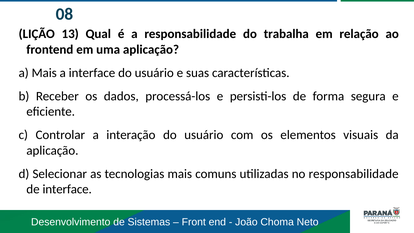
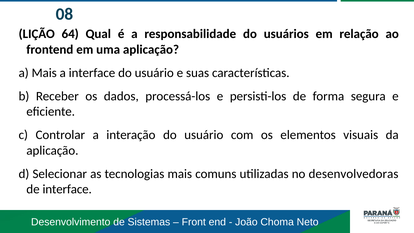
13: 13 -> 64
trabalha: trabalha -> usuários
no responsabilidade: responsabilidade -> desenvolvedoras
